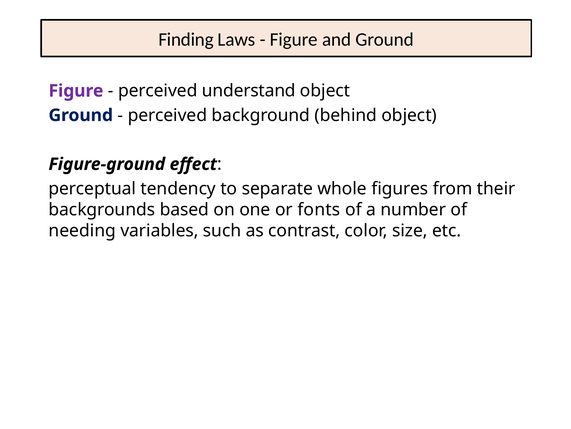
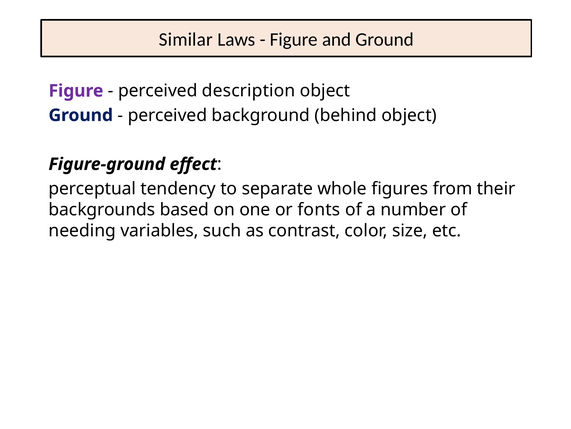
Finding: Finding -> Similar
understand: understand -> description
